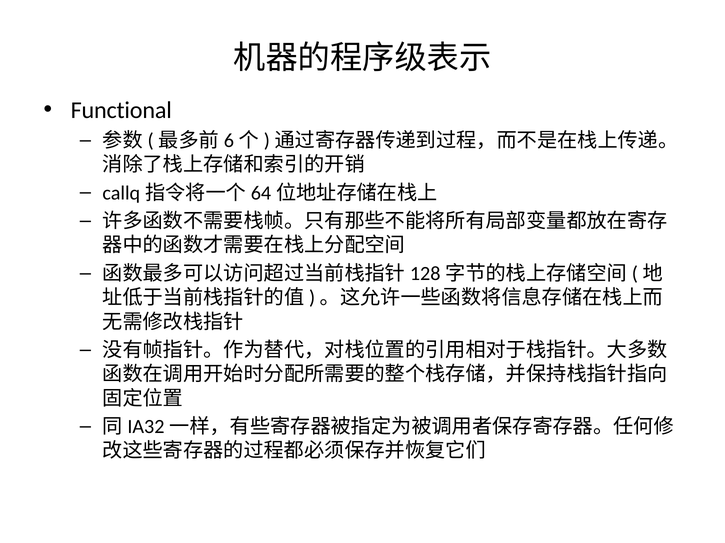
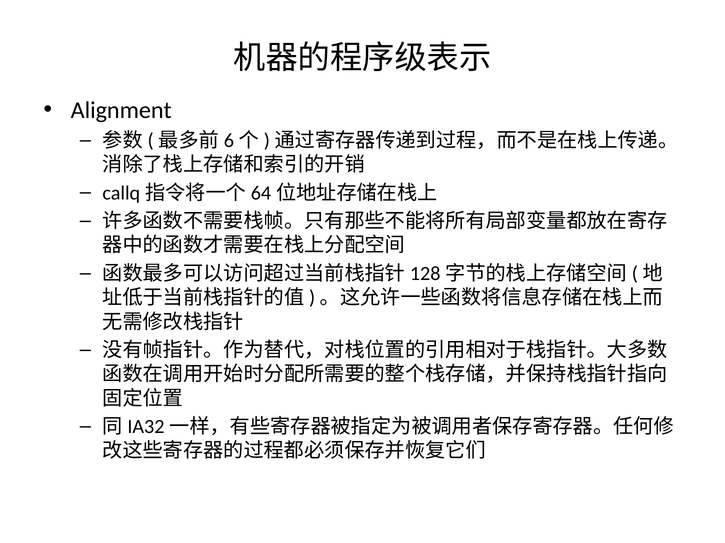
Functional: Functional -> Alignment
